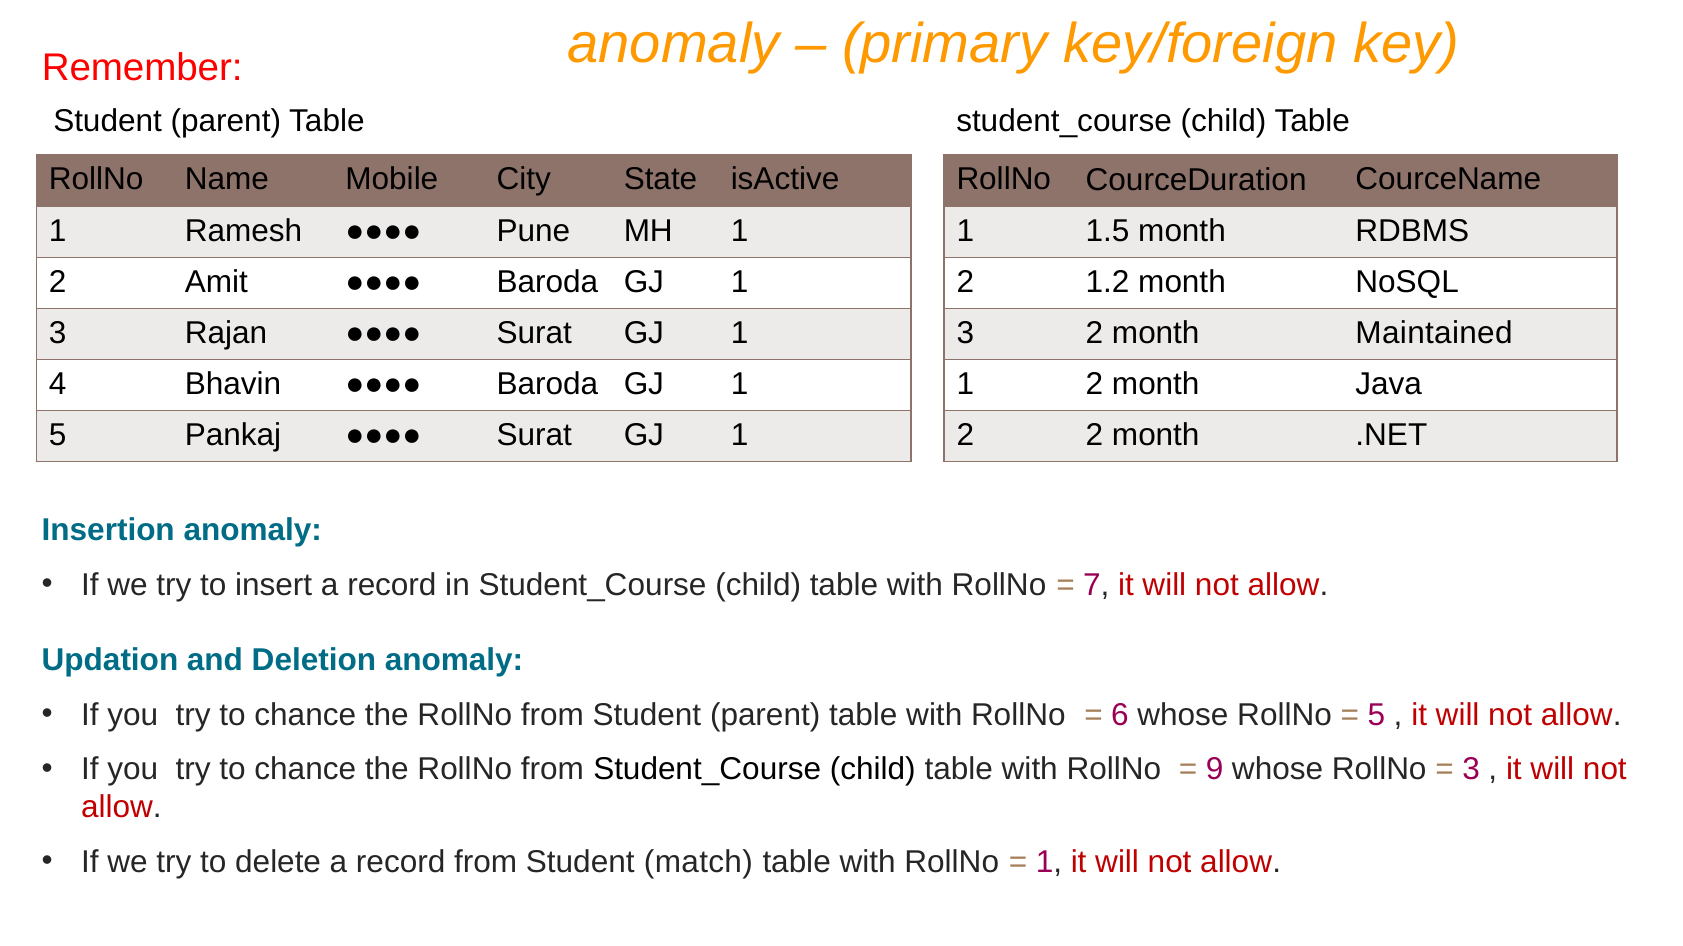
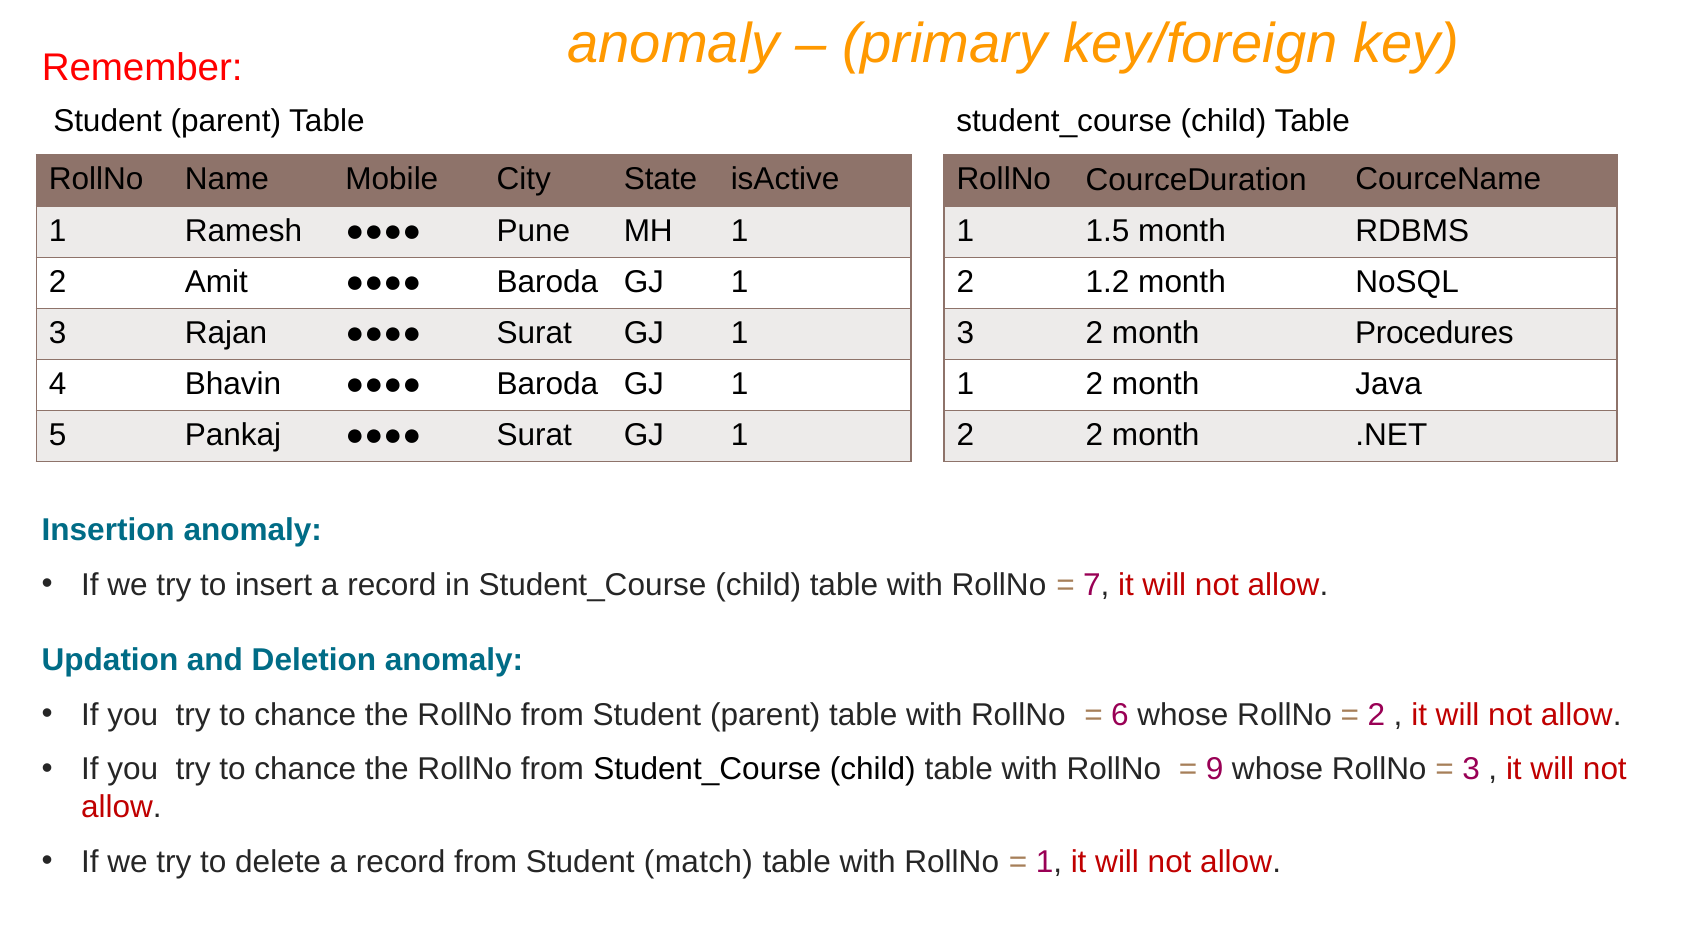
Maintained: Maintained -> Procedures
5 at (1376, 715): 5 -> 2
